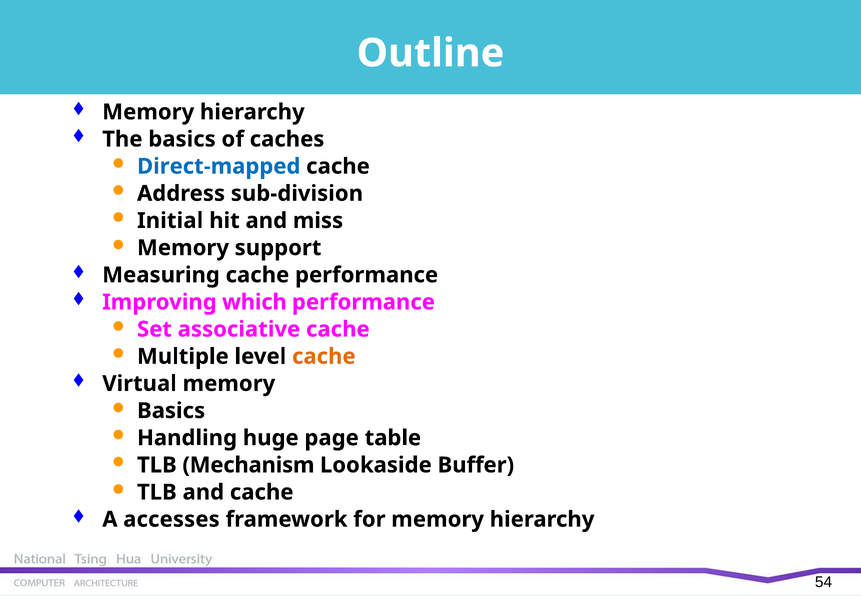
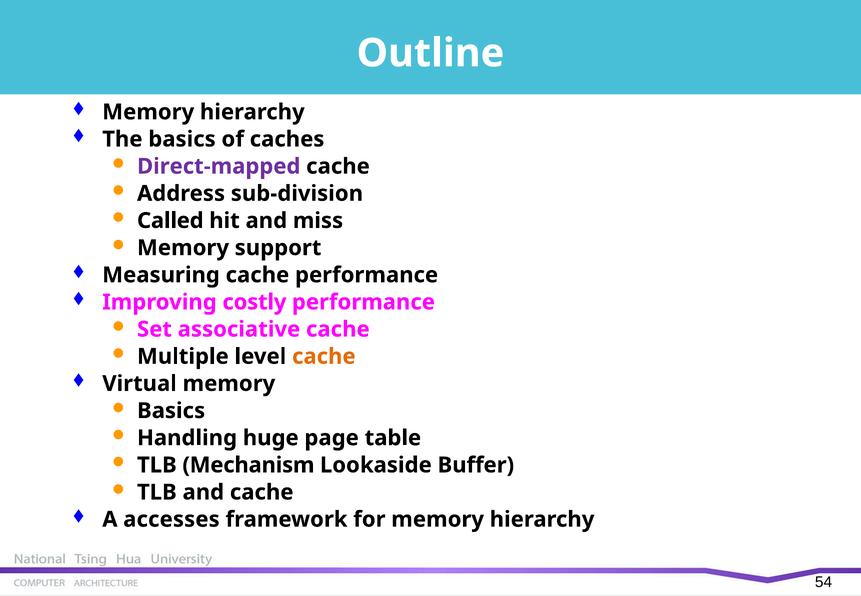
Direct-mapped colour: blue -> purple
Initial: Initial -> Called
which: which -> costly
